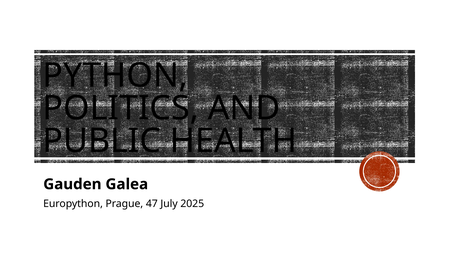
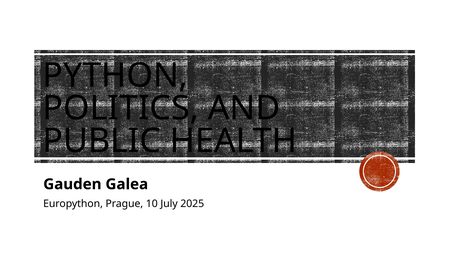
47: 47 -> 10
